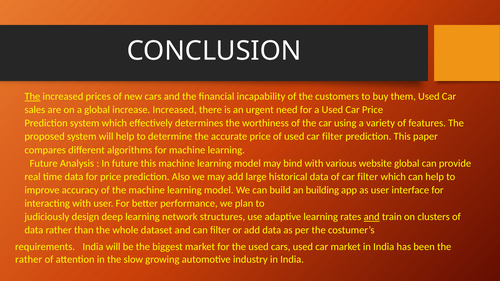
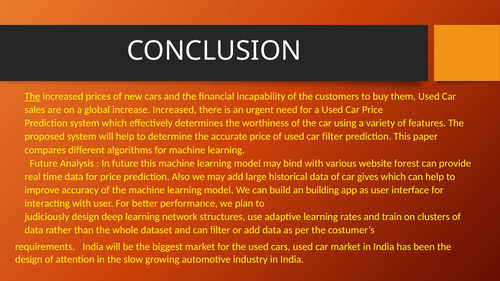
website global: global -> forest
of car filter: filter -> gives
and at (372, 217) underline: present -> none
rather at (29, 259): rather -> design
